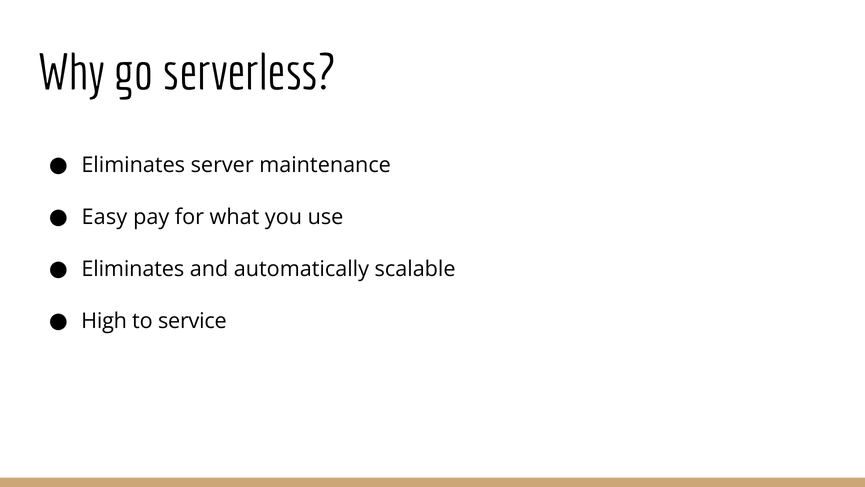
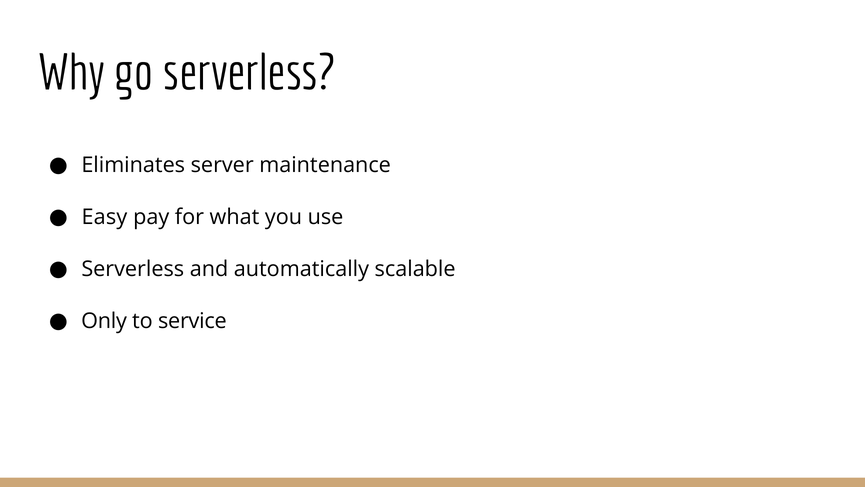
Eliminates at (133, 269): Eliminates -> Serverless
High: High -> Only
